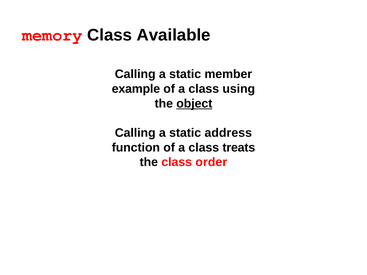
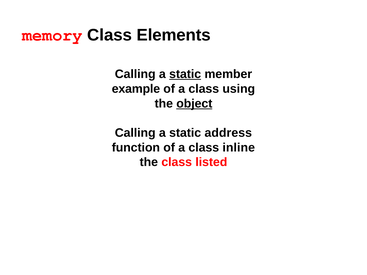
Available: Available -> Elements
static at (185, 74) underline: none -> present
treats: treats -> inline
order: order -> listed
